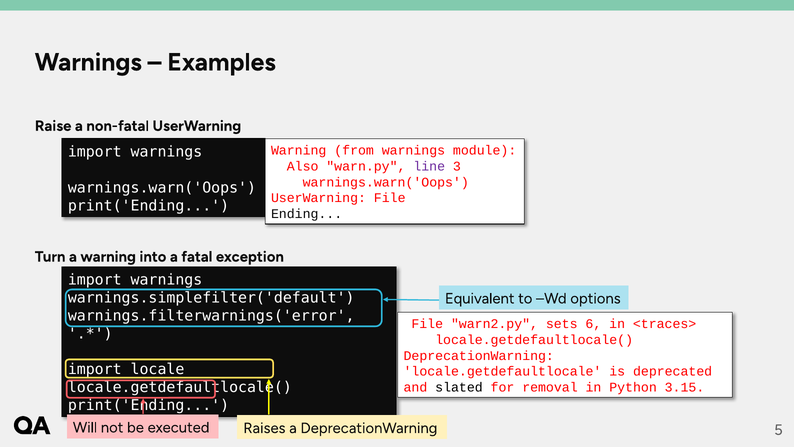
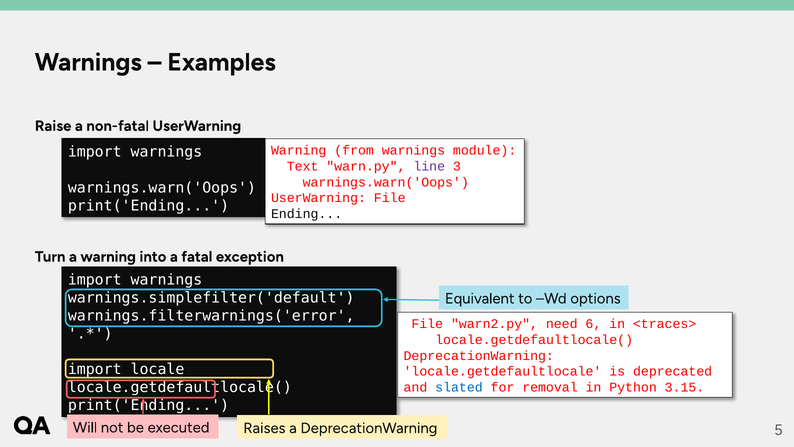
Also: Also -> Text
sets: sets -> need
slated colour: black -> blue
